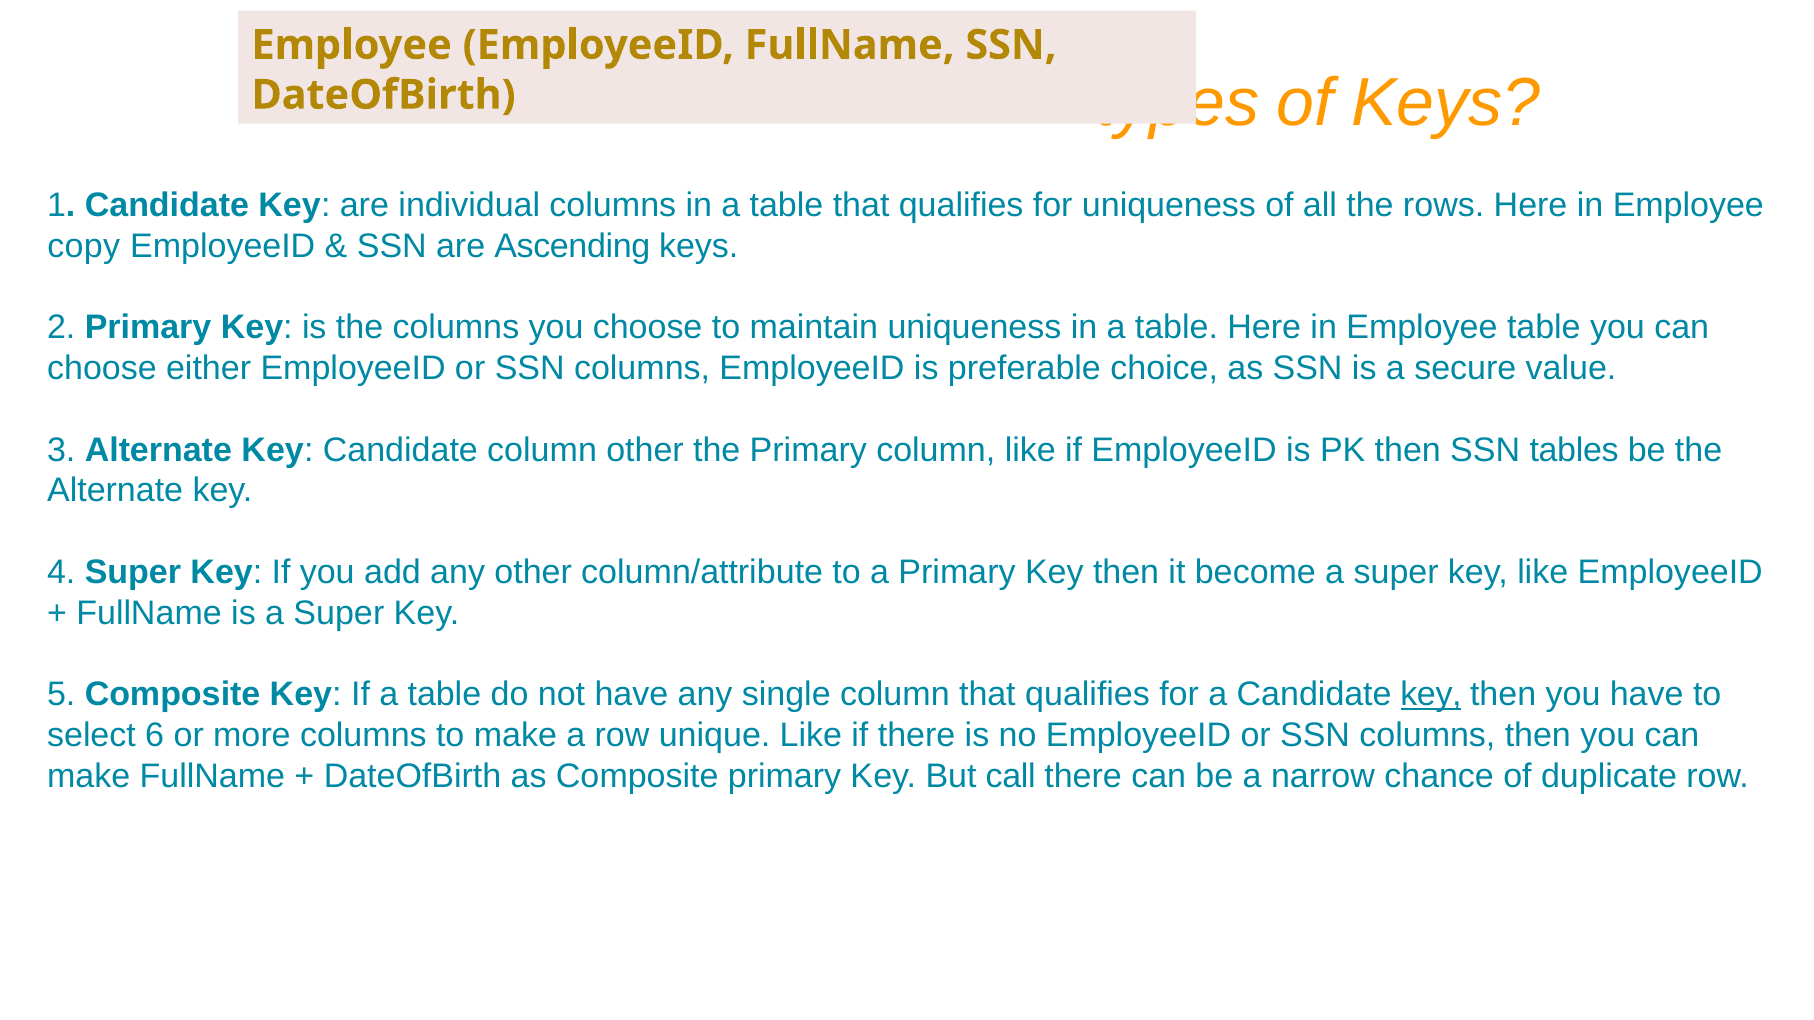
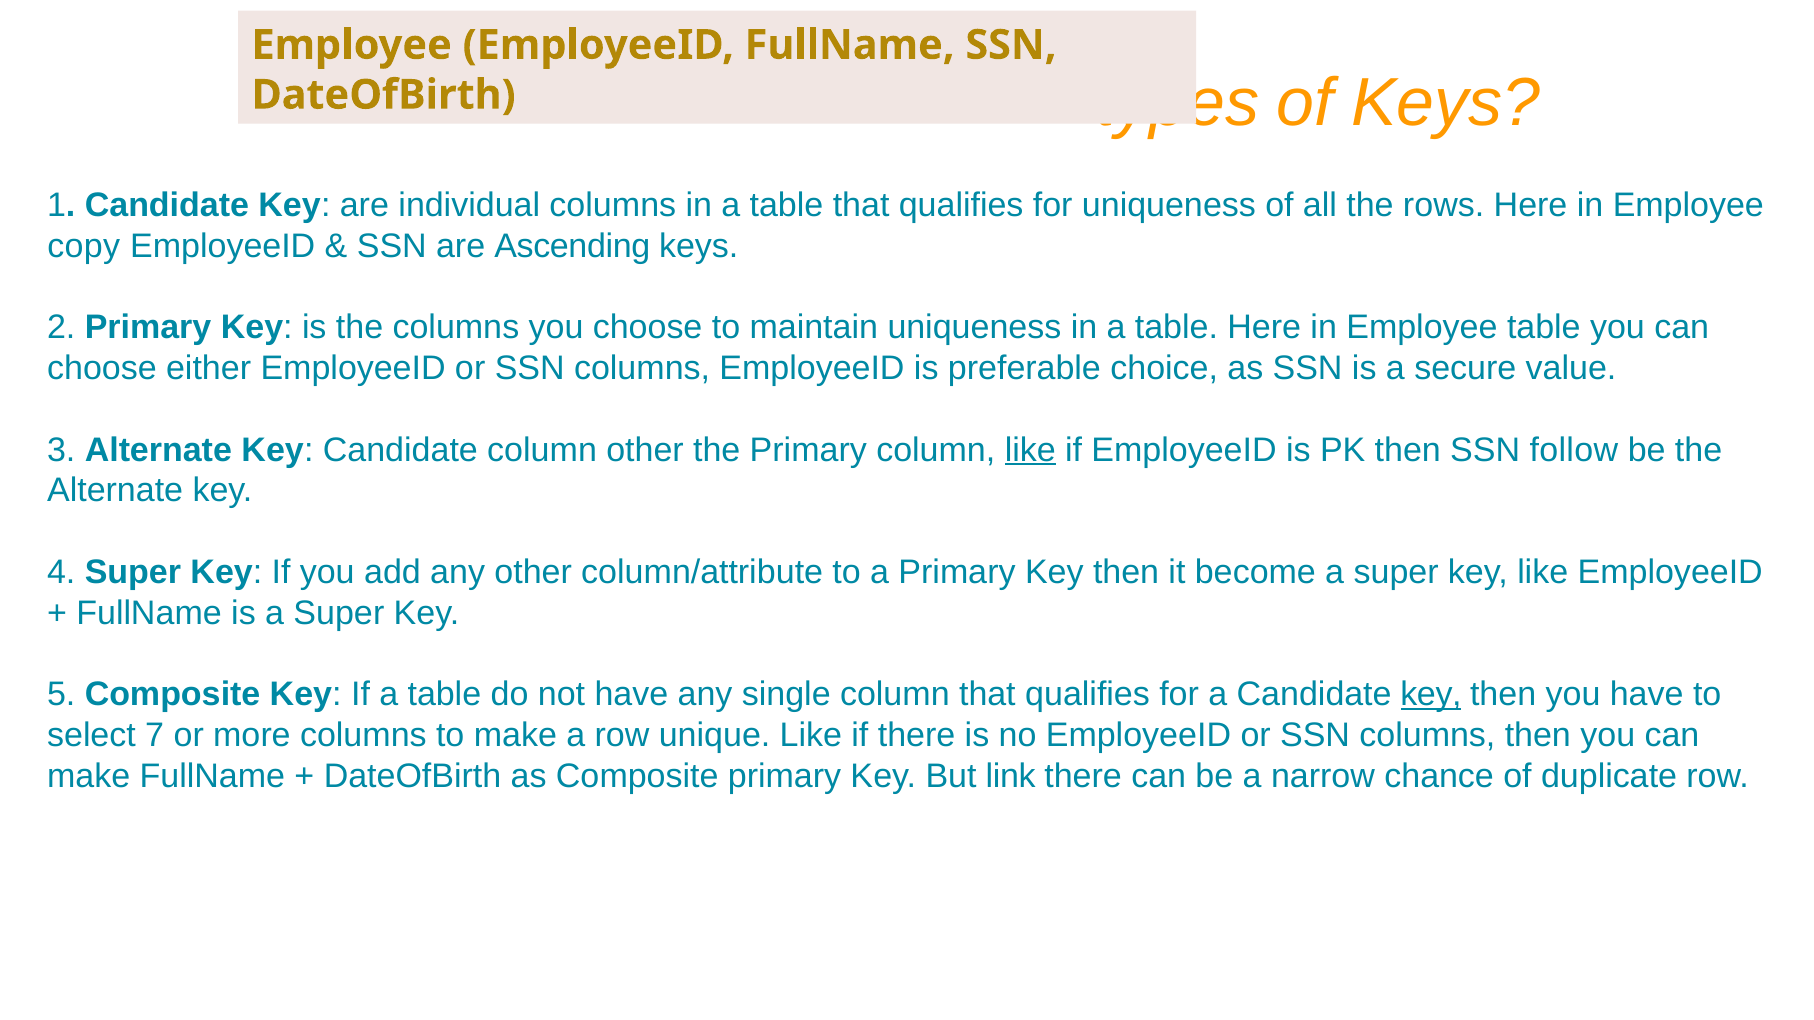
like at (1030, 450) underline: none -> present
tables: tables -> follow
6: 6 -> 7
call: call -> link
